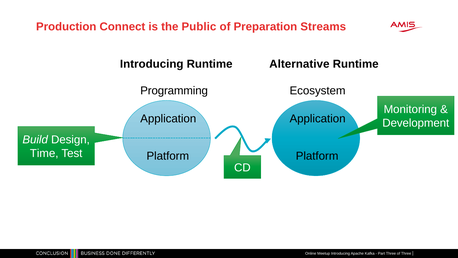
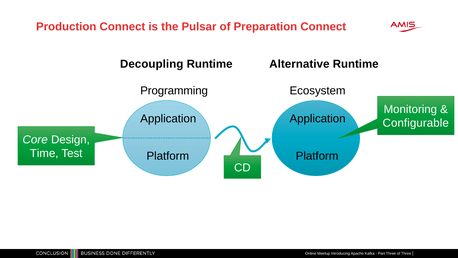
Public: Public -> Pulsar
Preparation Streams: Streams -> Connect
Introducing at (152, 64): Introducing -> Decoupling
Development: Development -> Configurable
Build: Build -> Core
